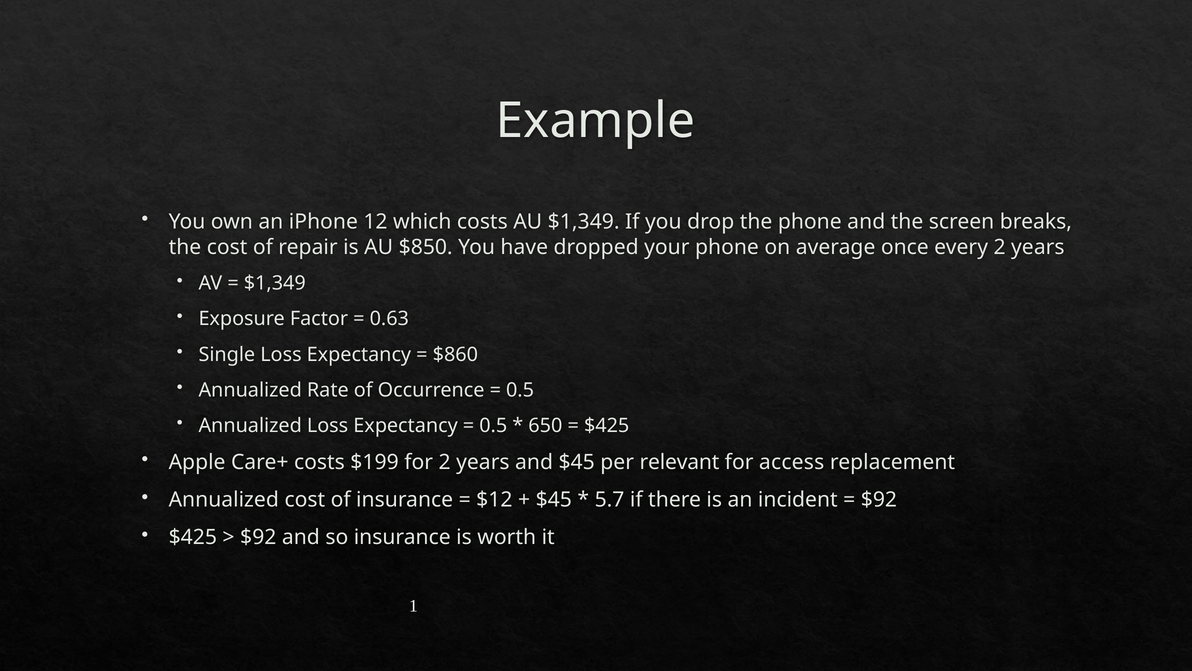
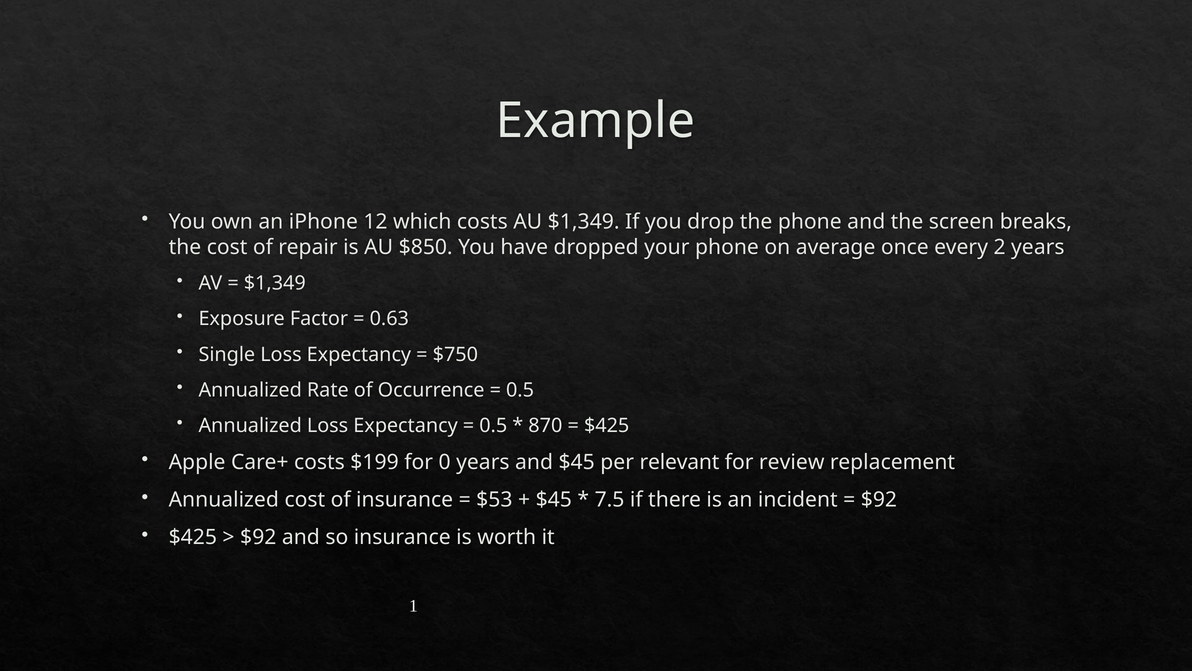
$860: $860 -> $750
650: 650 -> 870
for 2: 2 -> 0
access: access -> review
$12: $12 -> $53
5.7: 5.7 -> 7.5
